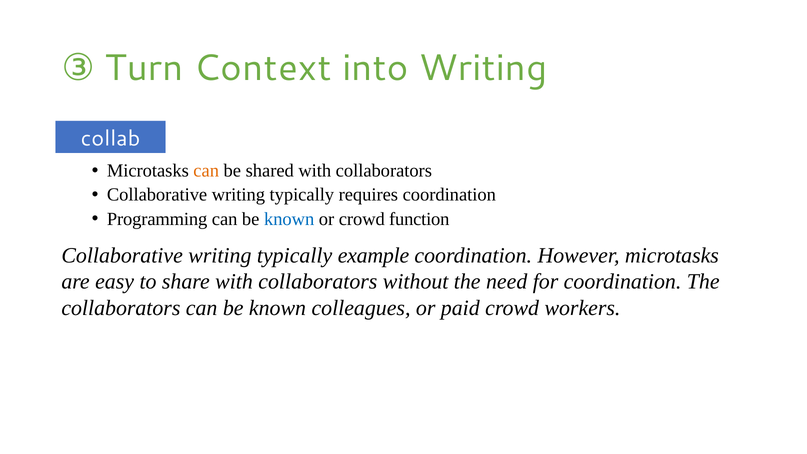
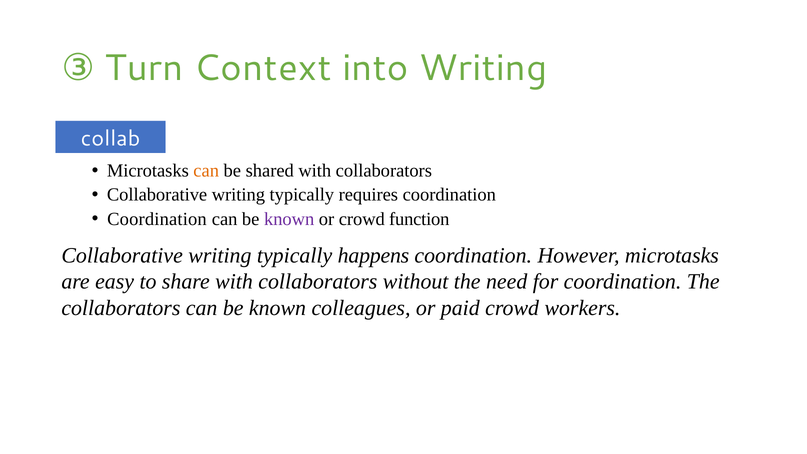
Programming at (157, 219): Programming -> Coordination
known at (289, 219) colour: blue -> purple
example: example -> happens
